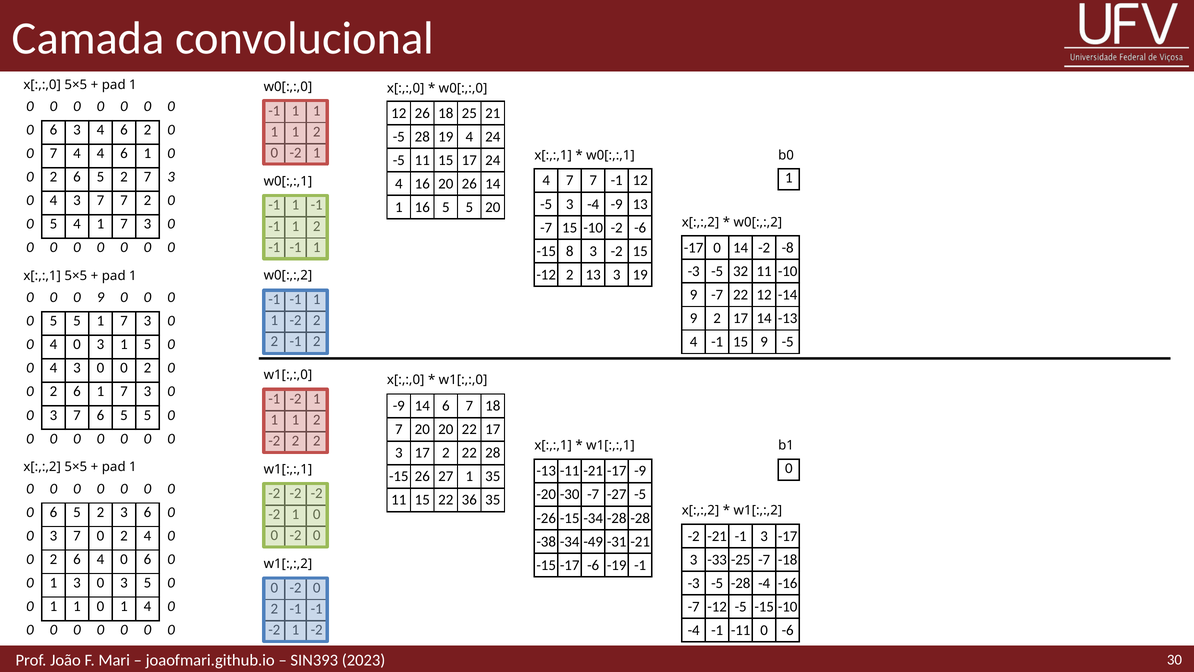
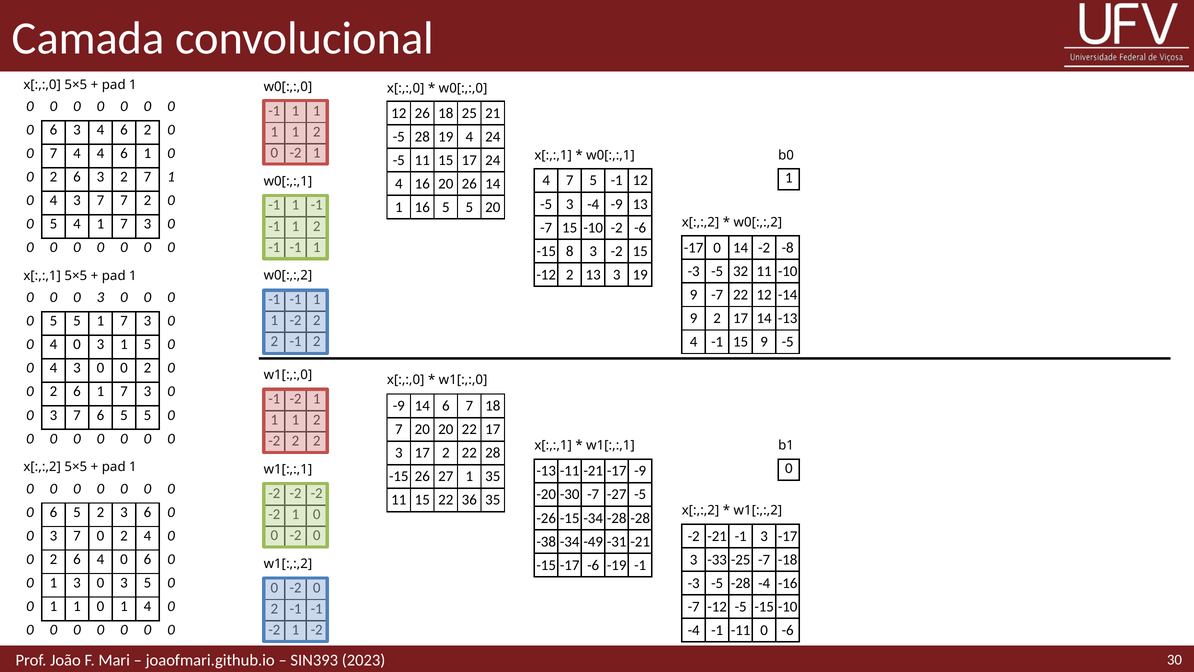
2 6 5: 5 -> 3
2 7 3: 3 -> 1
4 7 7: 7 -> 5
0 0 0 9: 9 -> 3
